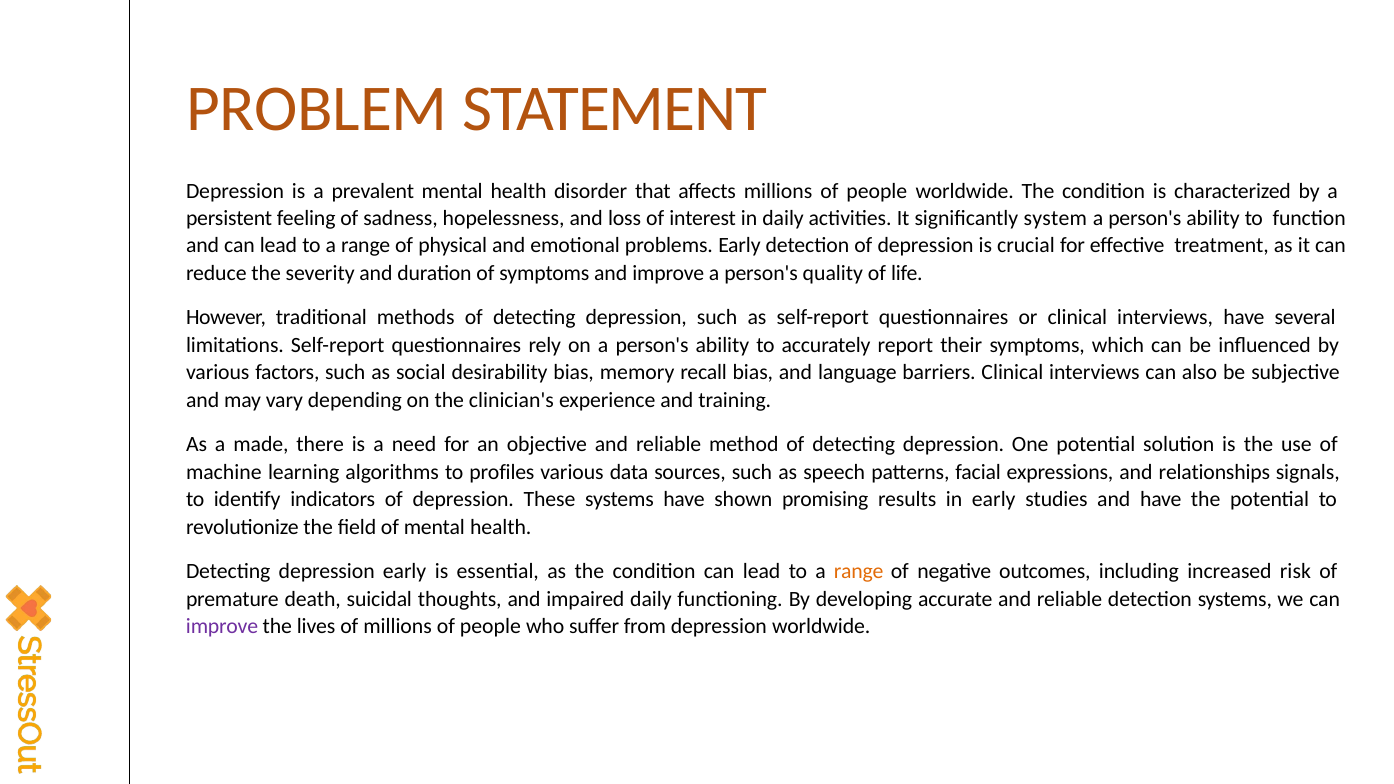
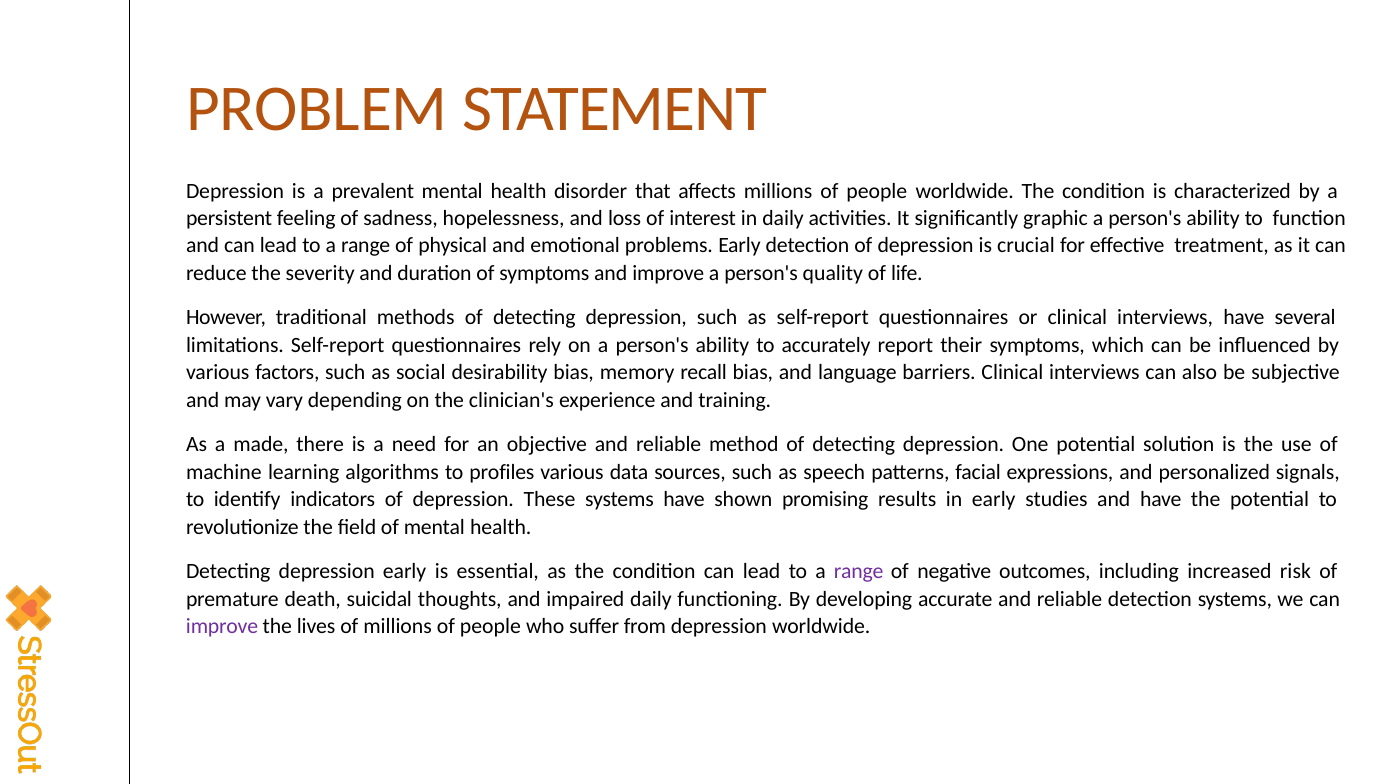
system: system -> graphic
relationships: relationships -> personalized
range at (859, 572) colour: orange -> purple
